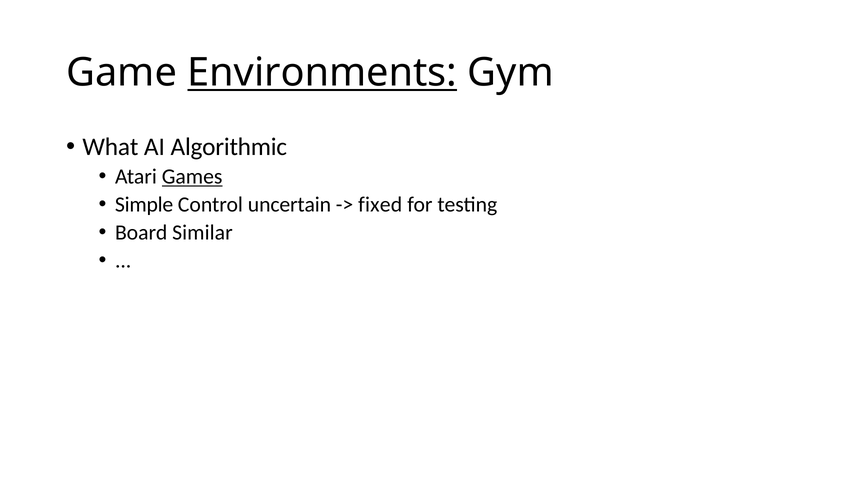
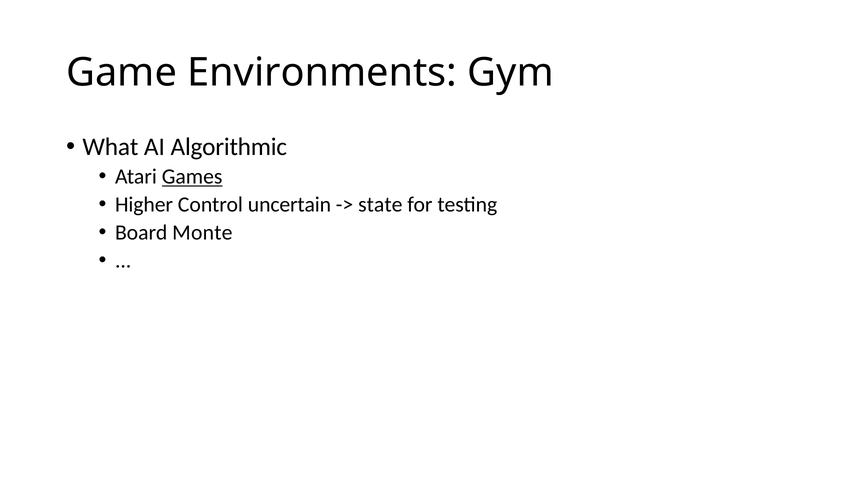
Environments underline: present -> none
Simple: Simple -> Higher
fixed: fixed -> state
Similar: Similar -> Monte
